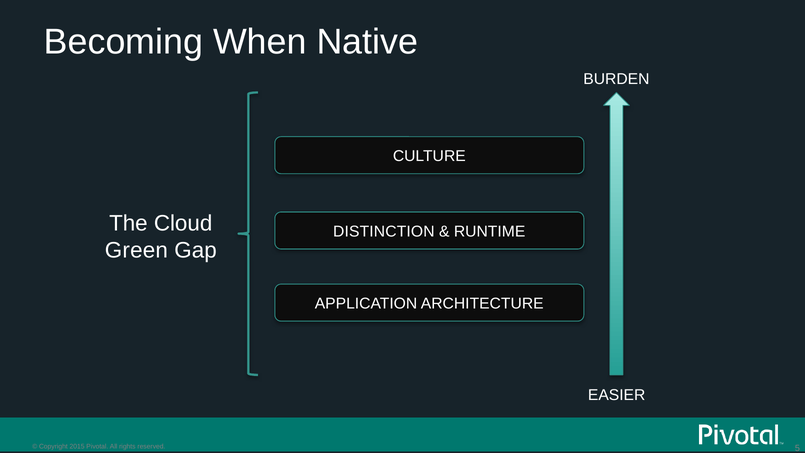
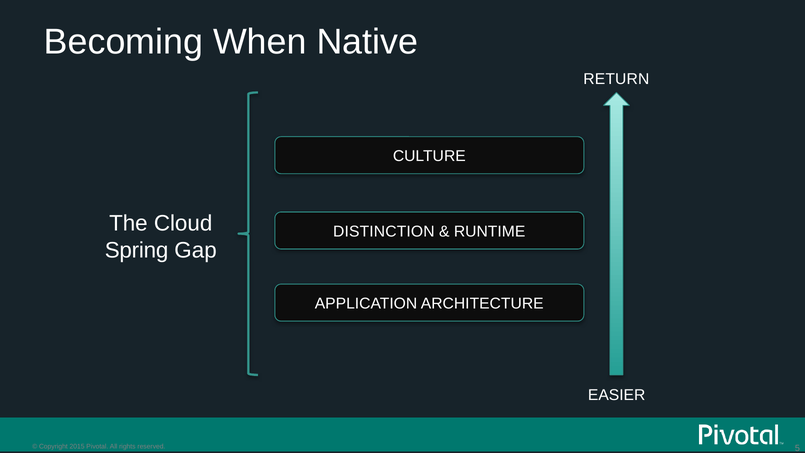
BURDEN: BURDEN -> RETURN
Green: Green -> Spring
